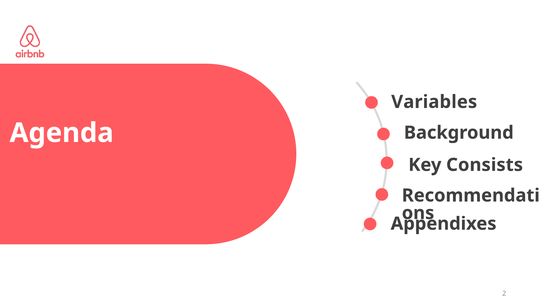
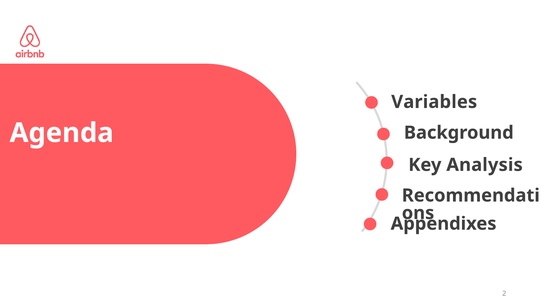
Consists: Consists -> Analysis
